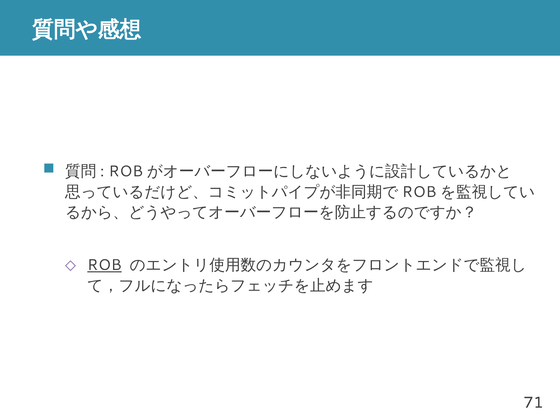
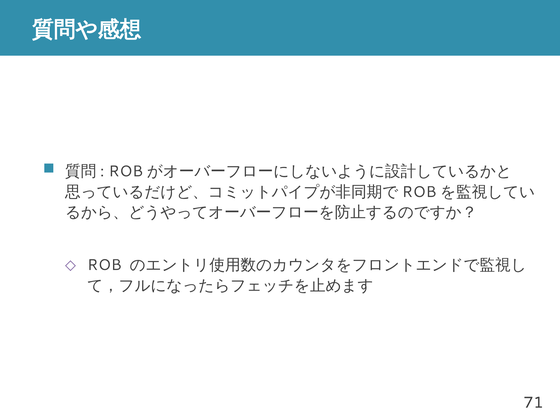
ROB underline: present -> none
